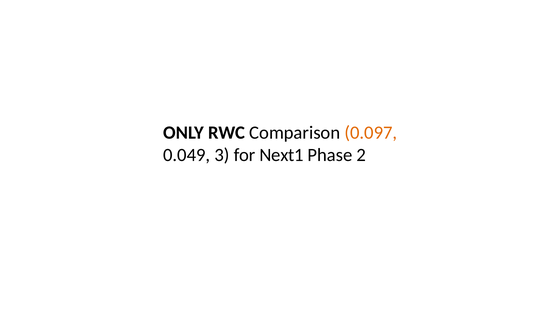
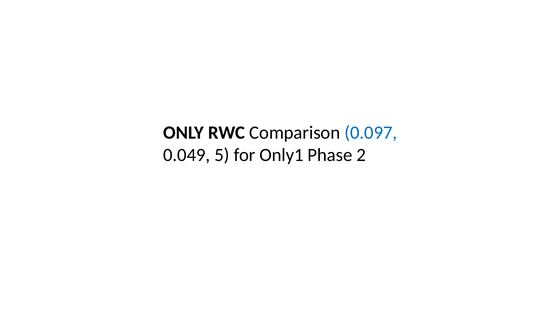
0.097 colour: orange -> blue
3: 3 -> 5
Next1: Next1 -> Only1
